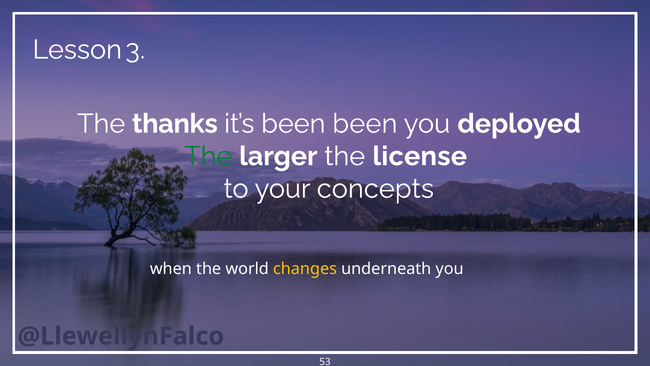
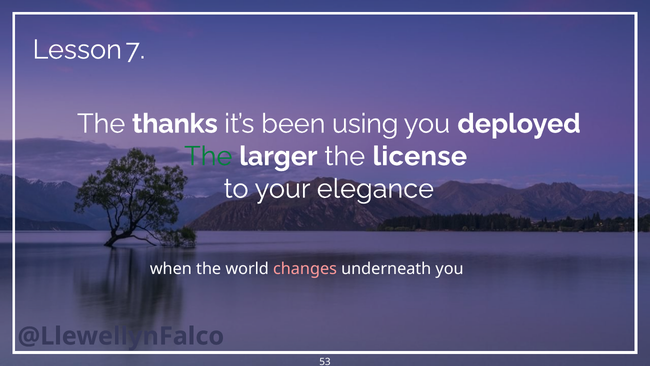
3: 3 -> 7
been been: been -> using
concepts: concepts -> elegance
changes colour: yellow -> pink
